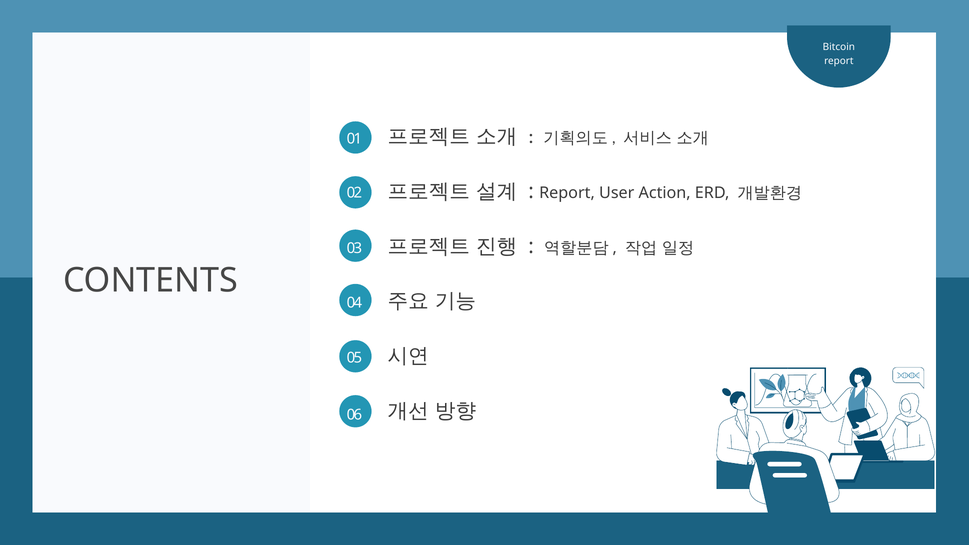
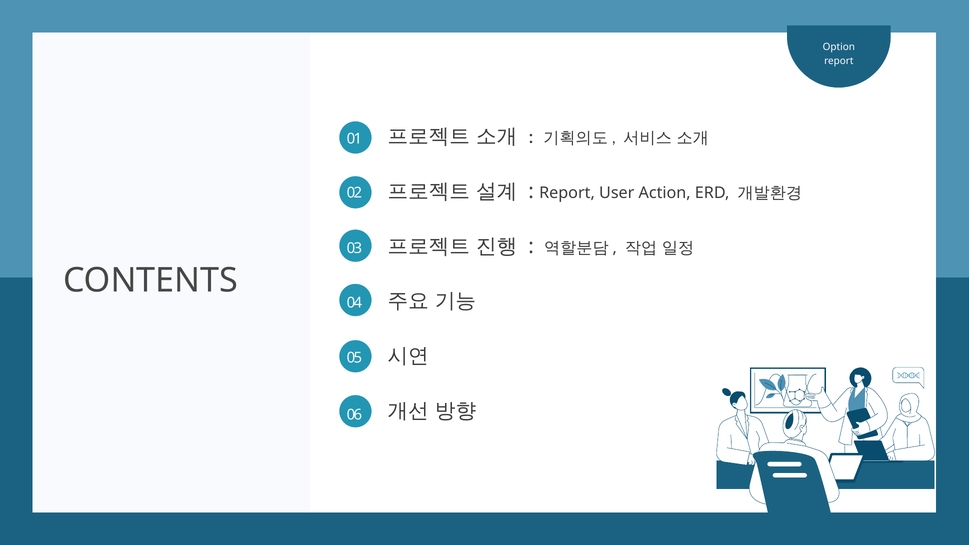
Bitcoin: Bitcoin -> Option
